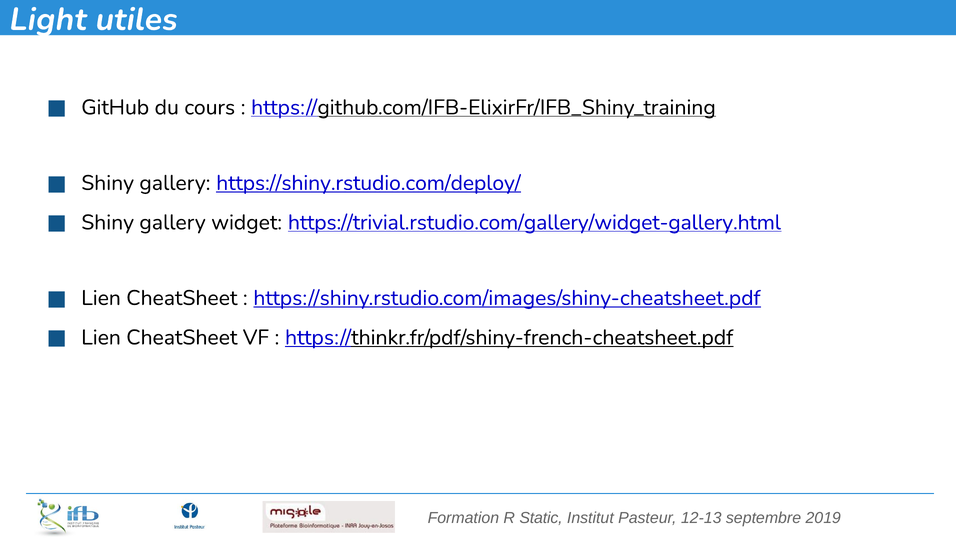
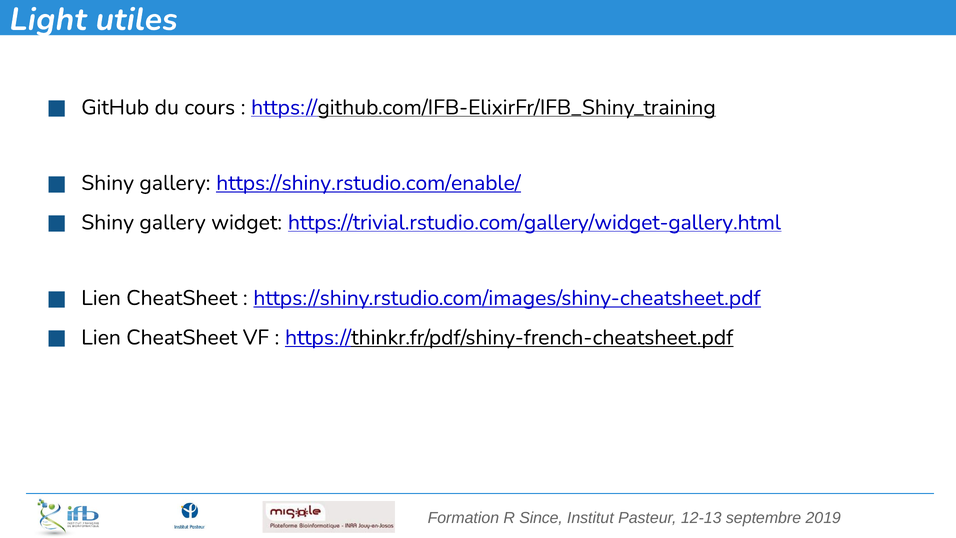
https://shiny.rstudio.com/deploy/: https://shiny.rstudio.com/deploy/ -> https://shiny.rstudio.com/enable/
Static: Static -> Since
